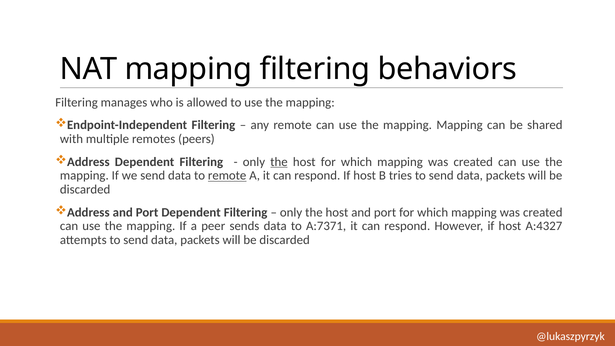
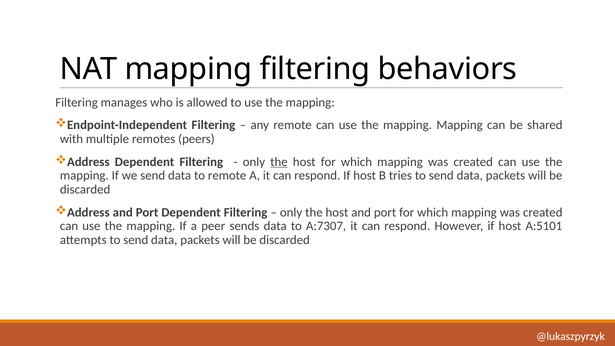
remote at (227, 176) underline: present -> none
A:7371: A:7371 -> A:7307
A:4327: A:4327 -> A:5101
